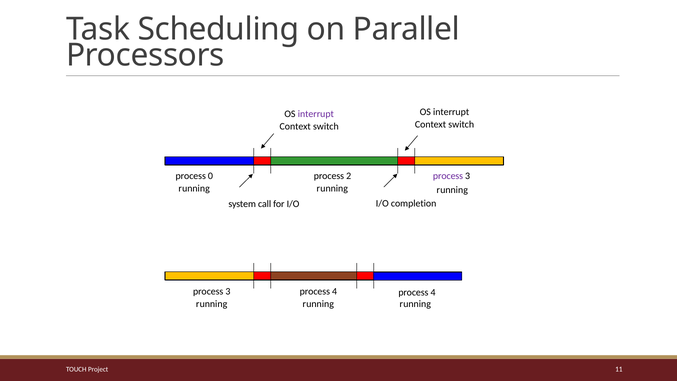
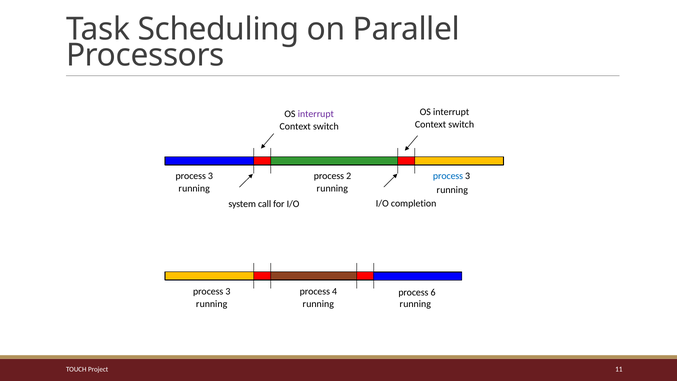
0 at (210, 176): 0 -> 3
process at (448, 176) colour: purple -> blue
4 at (433, 292): 4 -> 6
